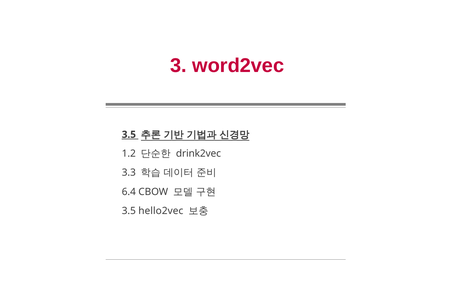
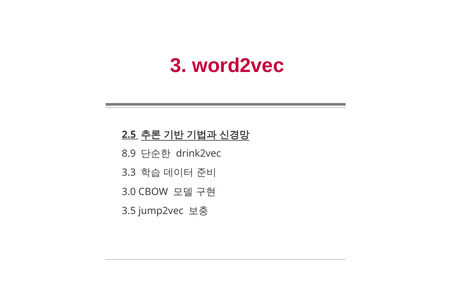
3.5 at (129, 135): 3.5 -> 2.5
1.2: 1.2 -> 8.9
6.4: 6.4 -> 3.0
hello2vec: hello2vec -> jump2vec
